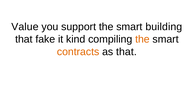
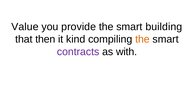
support: support -> provide
fake: fake -> then
contracts colour: orange -> purple
as that: that -> with
